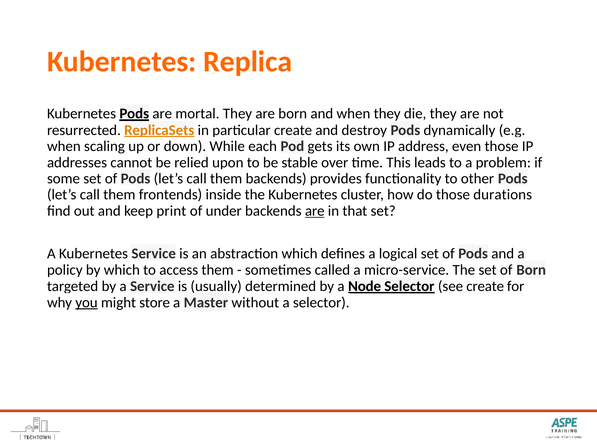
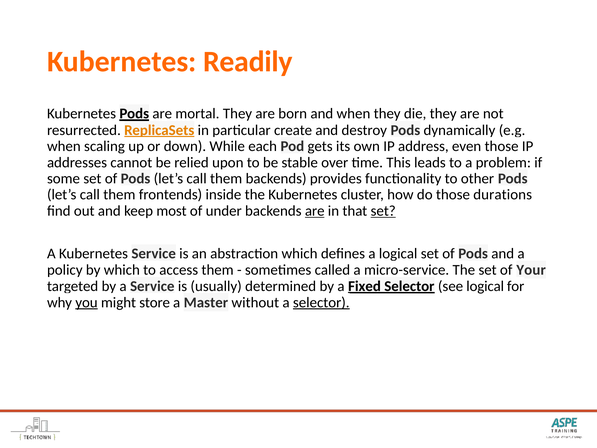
Replica: Replica -> Readily
print: print -> most
set at (383, 211) underline: none -> present
Born at (531, 270): Born -> Your
Node: Node -> Fixed
see create: create -> logical
selector at (321, 302) underline: none -> present
